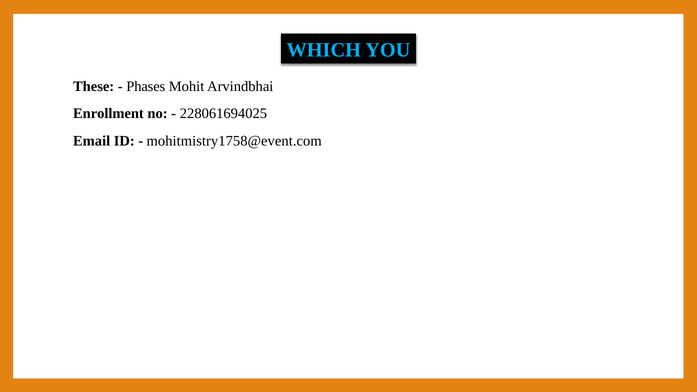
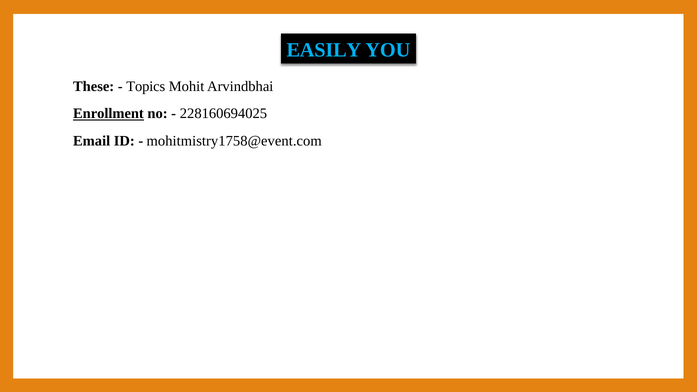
WHICH: WHICH -> EASILY
Phases: Phases -> Topics
Enrollment underline: none -> present
228061694025: 228061694025 -> 228160694025
